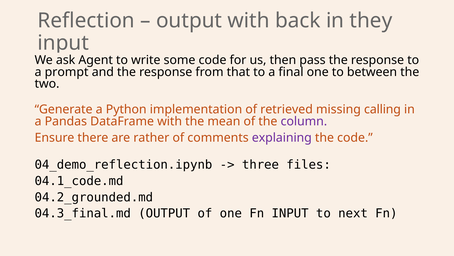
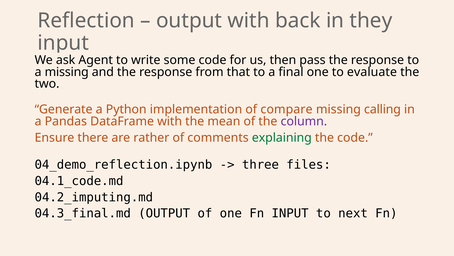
a prompt: prompt -> missing
between: between -> evaluate
retrieved: retrieved -> compare
explaining colour: purple -> green
04.2_grounded.md: 04.2_grounded.md -> 04.2_imputing.md
